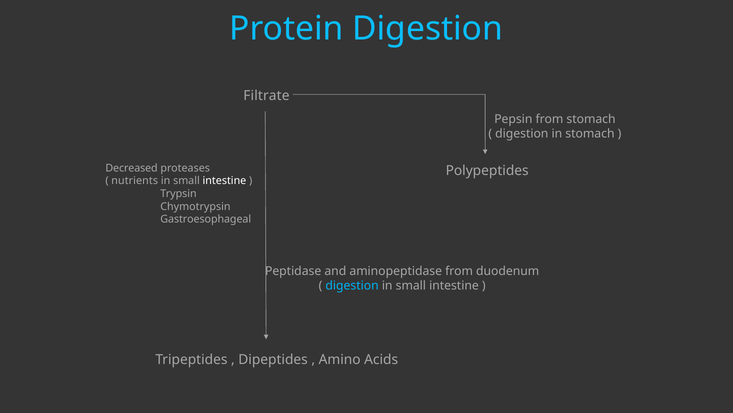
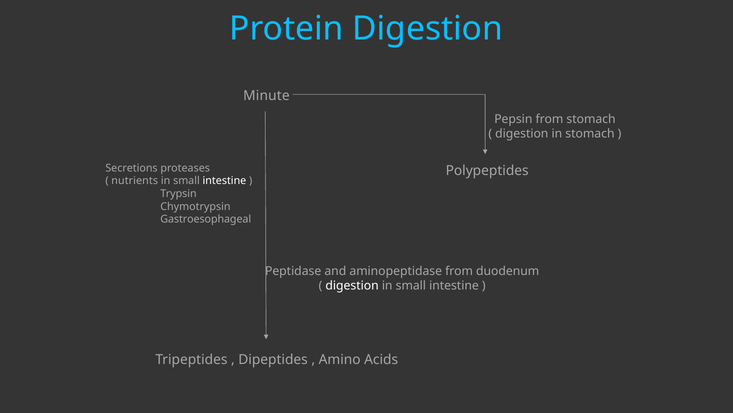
Filtrate: Filtrate -> Minute
Decreased: Decreased -> Secretions
digestion at (352, 285) colour: light blue -> white
